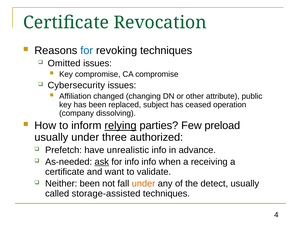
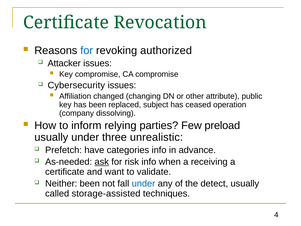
revoking techniques: techniques -> authorized
Omitted: Omitted -> Attacker
relying underline: present -> none
authorized: authorized -> unrealistic
unrealistic: unrealistic -> categories
for info: info -> risk
under at (143, 183) colour: orange -> blue
